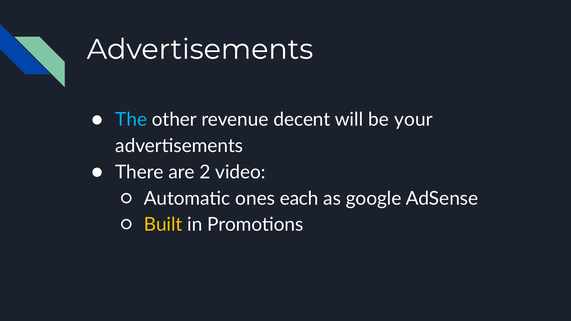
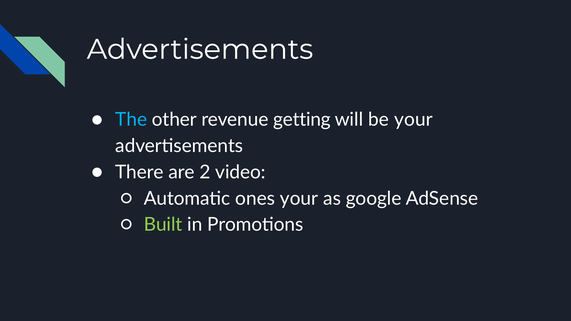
decent: decent -> getting
ones each: each -> your
Built colour: yellow -> light green
